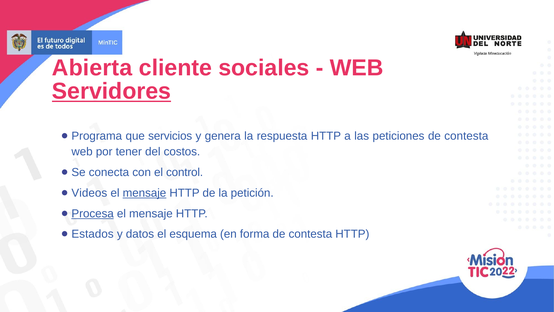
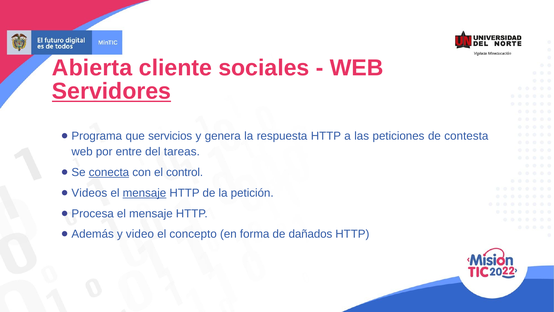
tener: tener -> entre
costos: costos -> tareas
conecta underline: none -> present
Procesa underline: present -> none
Estados: Estados -> Además
datos: datos -> video
esquema: esquema -> concepto
forma de contesta: contesta -> dañados
